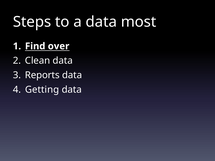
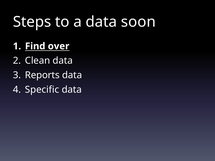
most: most -> soon
Getting: Getting -> Specific
